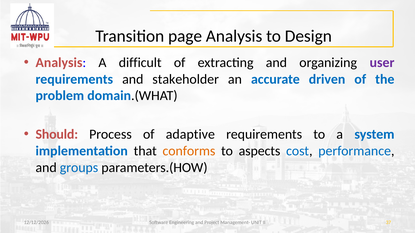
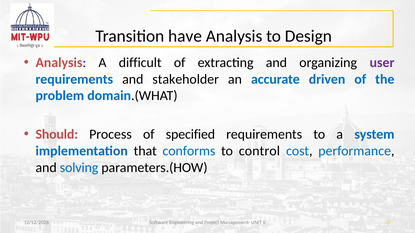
page: page -> have
adaptive: adaptive -> specified
conforms colour: orange -> blue
aspects: aspects -> control
groups: groups -> solving
